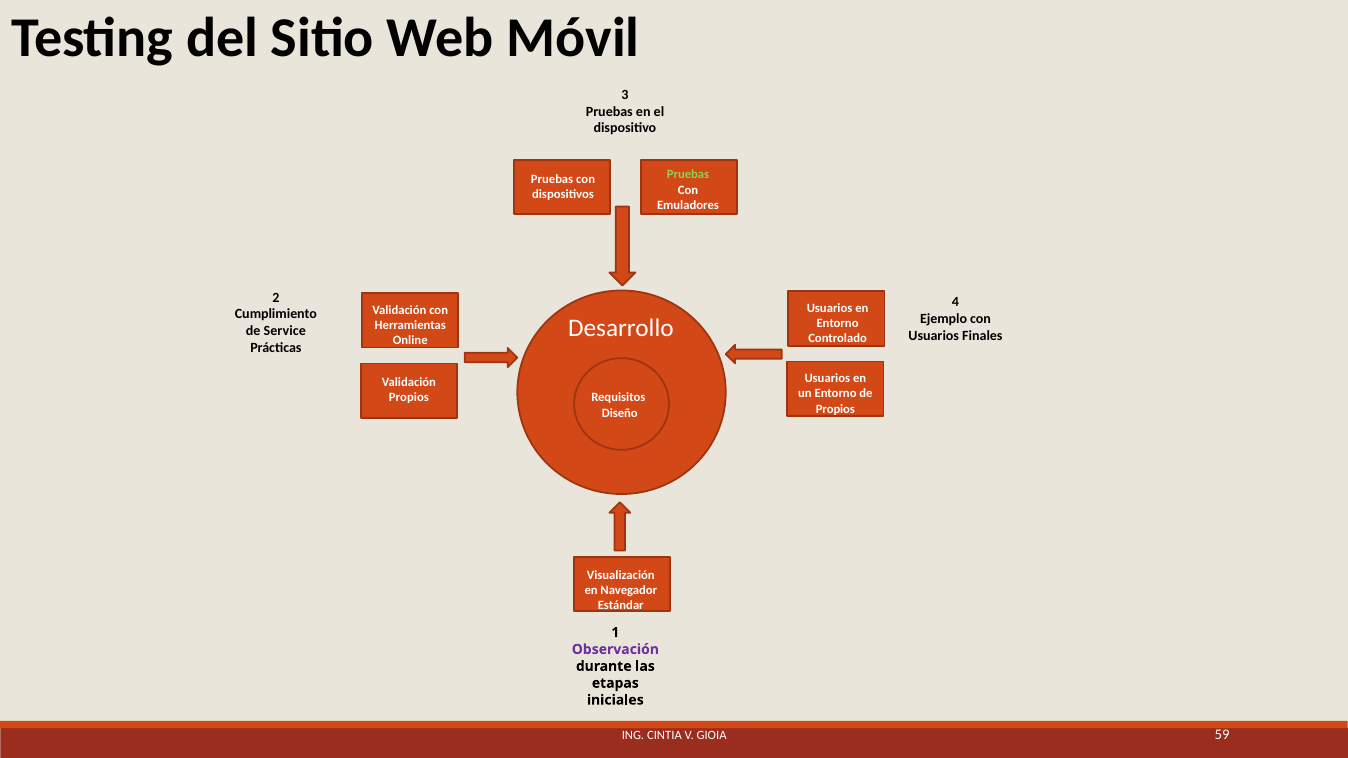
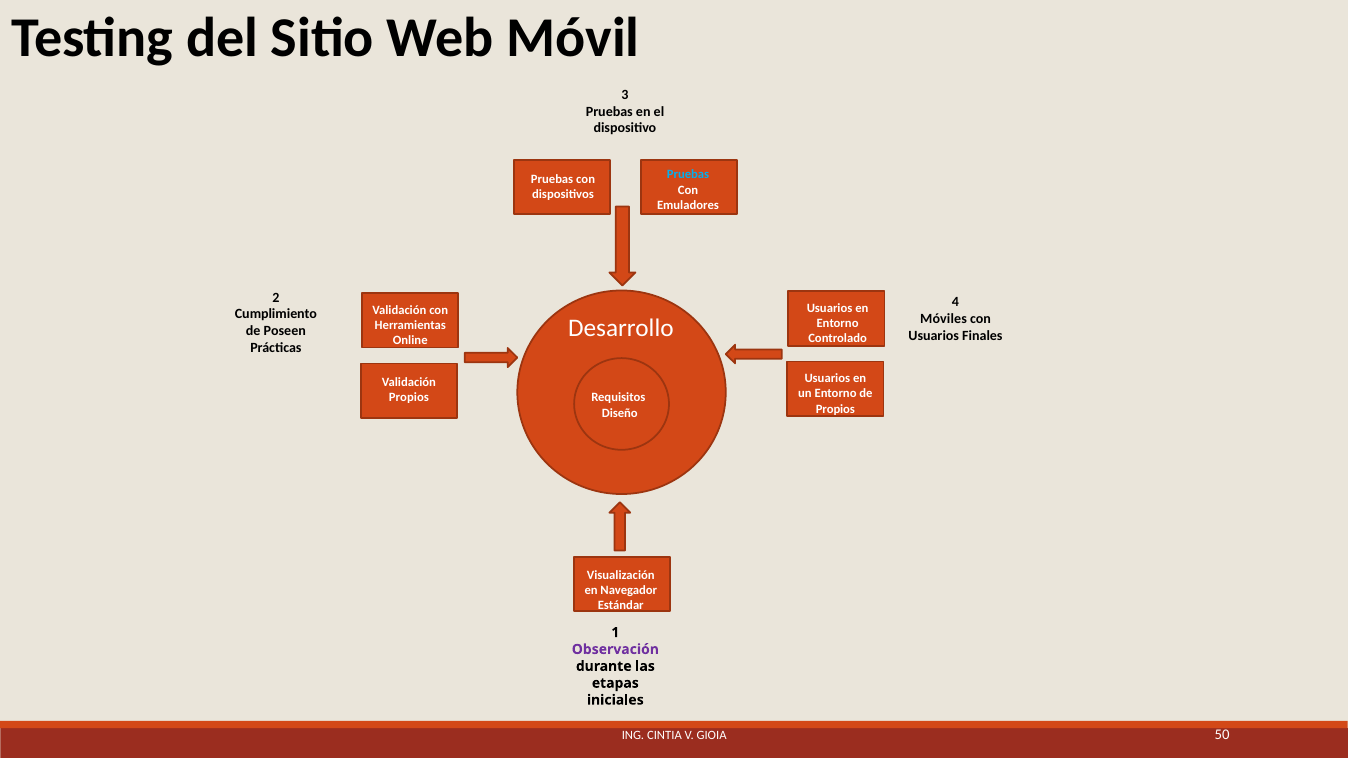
Pruebas at (688, 175) colour: light green -> light blue
Ejemplo: Ejemplo -> Móviles
Service: Service -> Poseen
59: 59 -> 50
